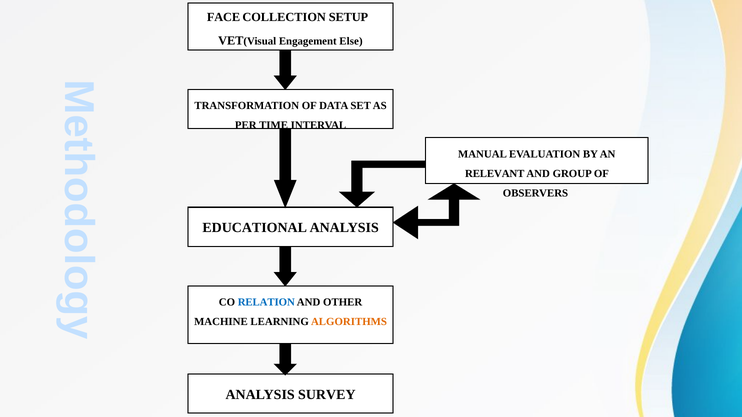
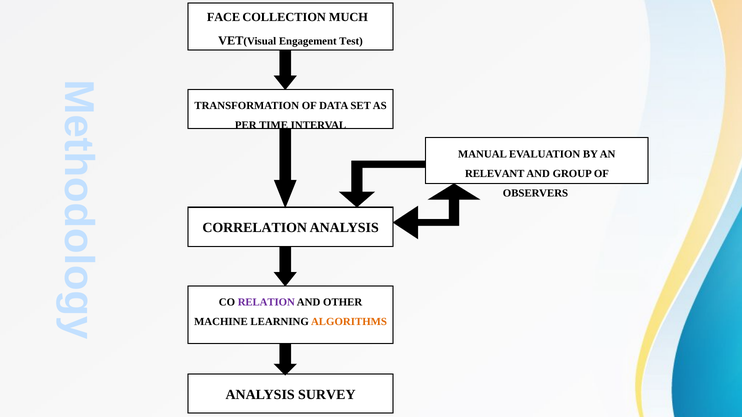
SETUP: SETUP -> MUCH
Else: Else -> Test
EDUCATIONAL: EDUCATIONAL -> CORRELATION
RELATION colour: blue -> purple
